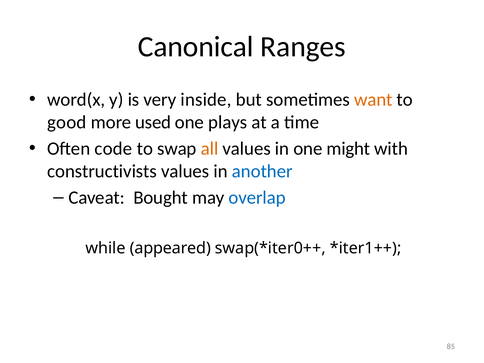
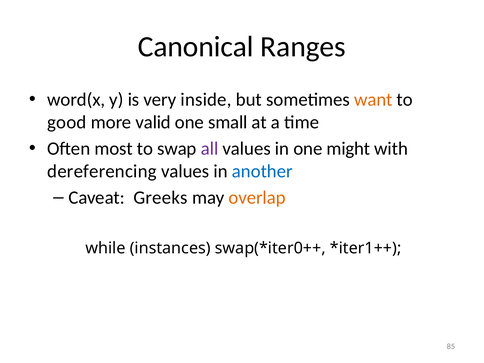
used: used -> valid
plays: plays -> small
code: code -> most
all colour: orange -> purple
constructivists: constructivists -> dereferencing
Bought: Bought -> Greeks
overlap colour: blue -> orange
appeared: appeared -> instances
